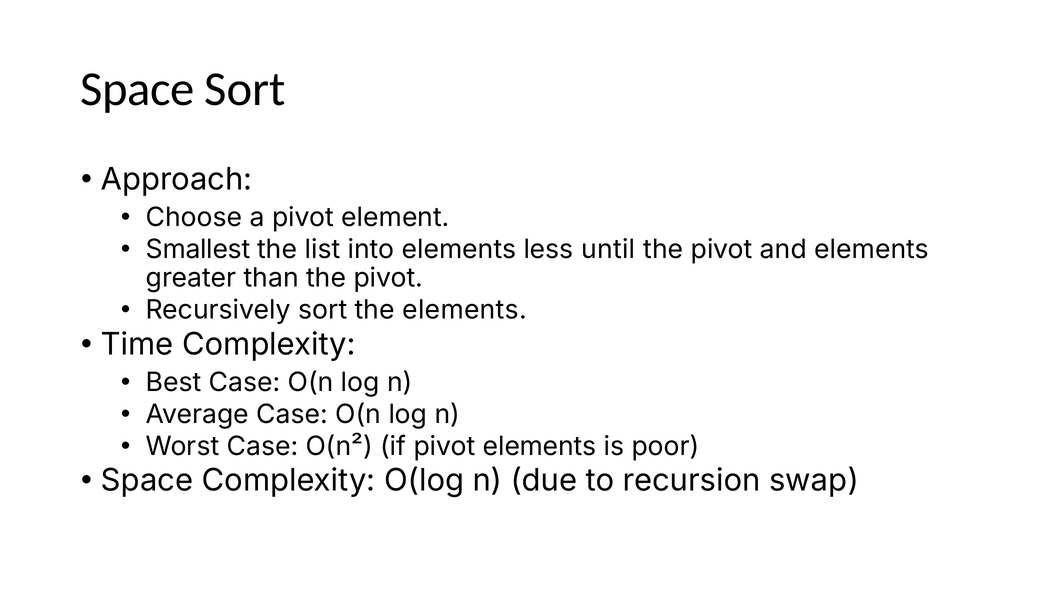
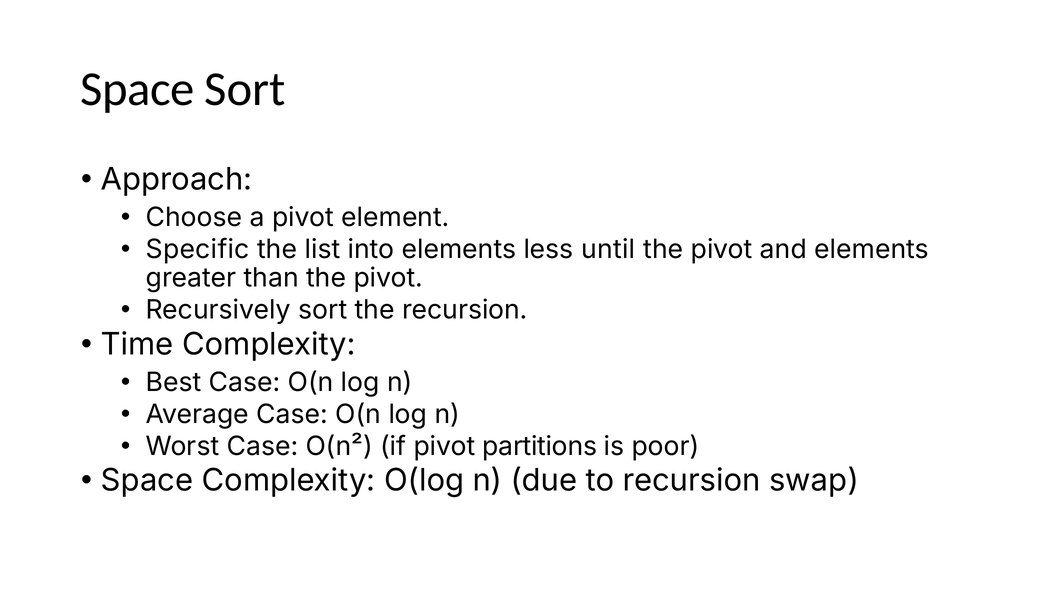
Smallest: Smallest -> Specific
the elements: elements -> recursion
pivot elements: elements -> partitions
